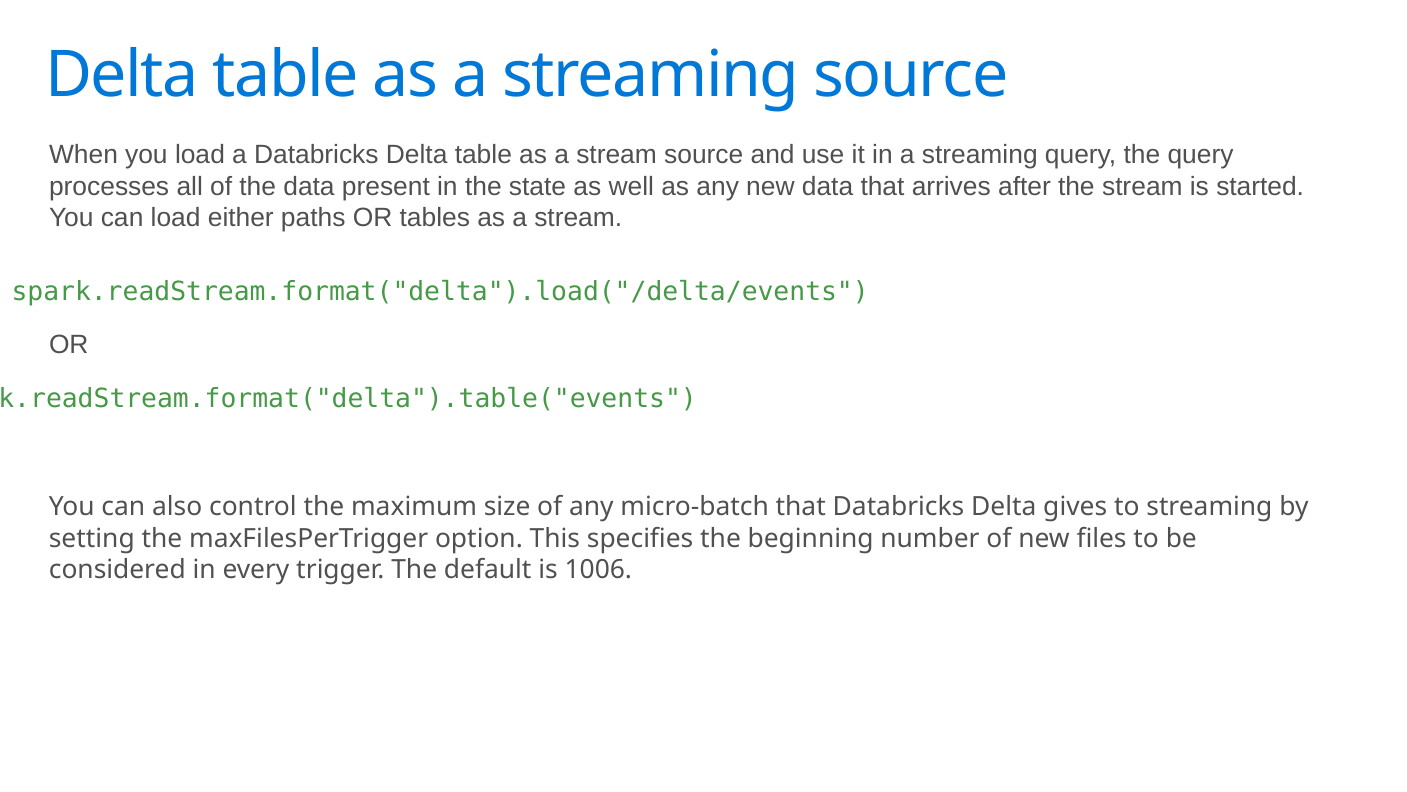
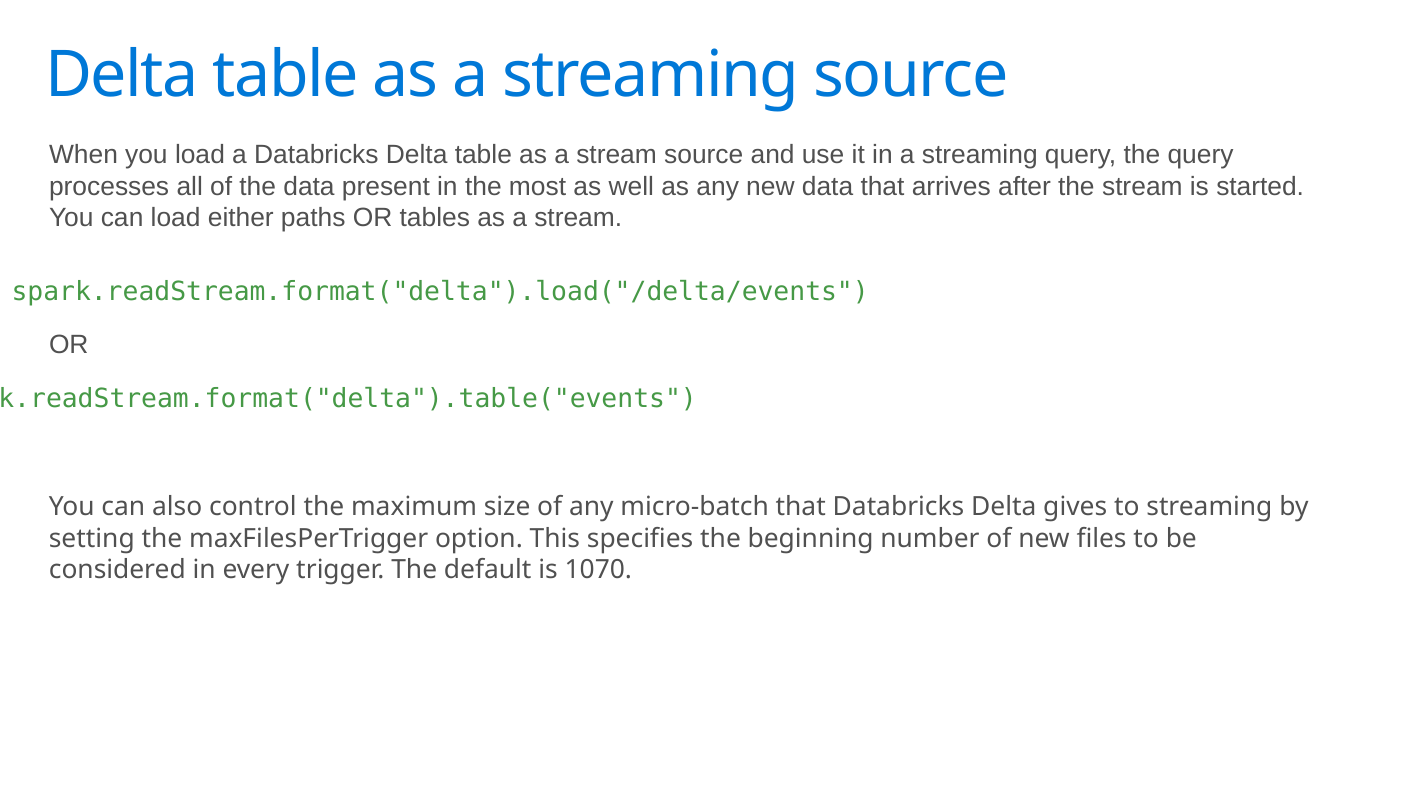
state: state -> most
1006: 1006 -> 1070
